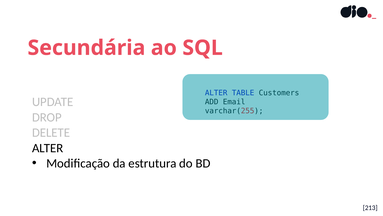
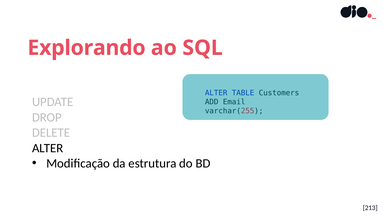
Secundária: Secundária -> Explorando
